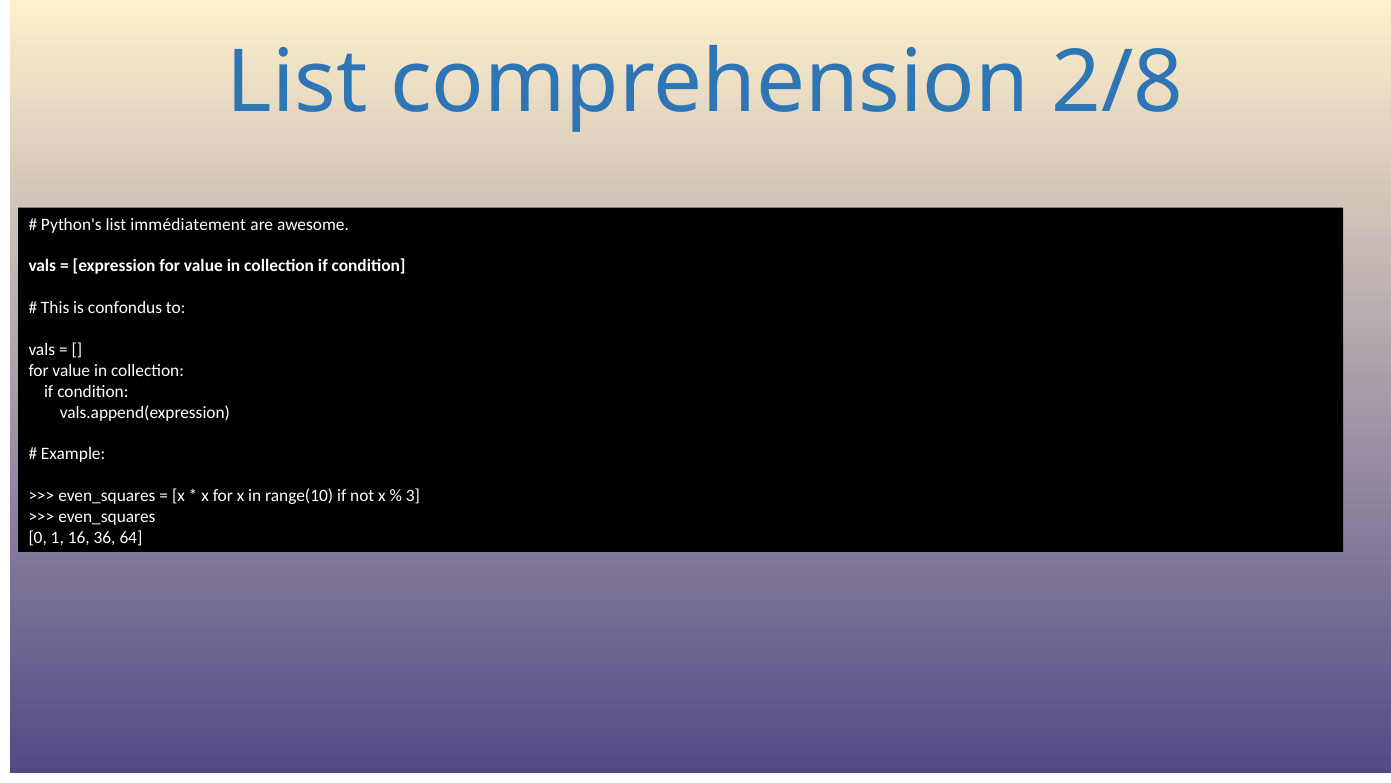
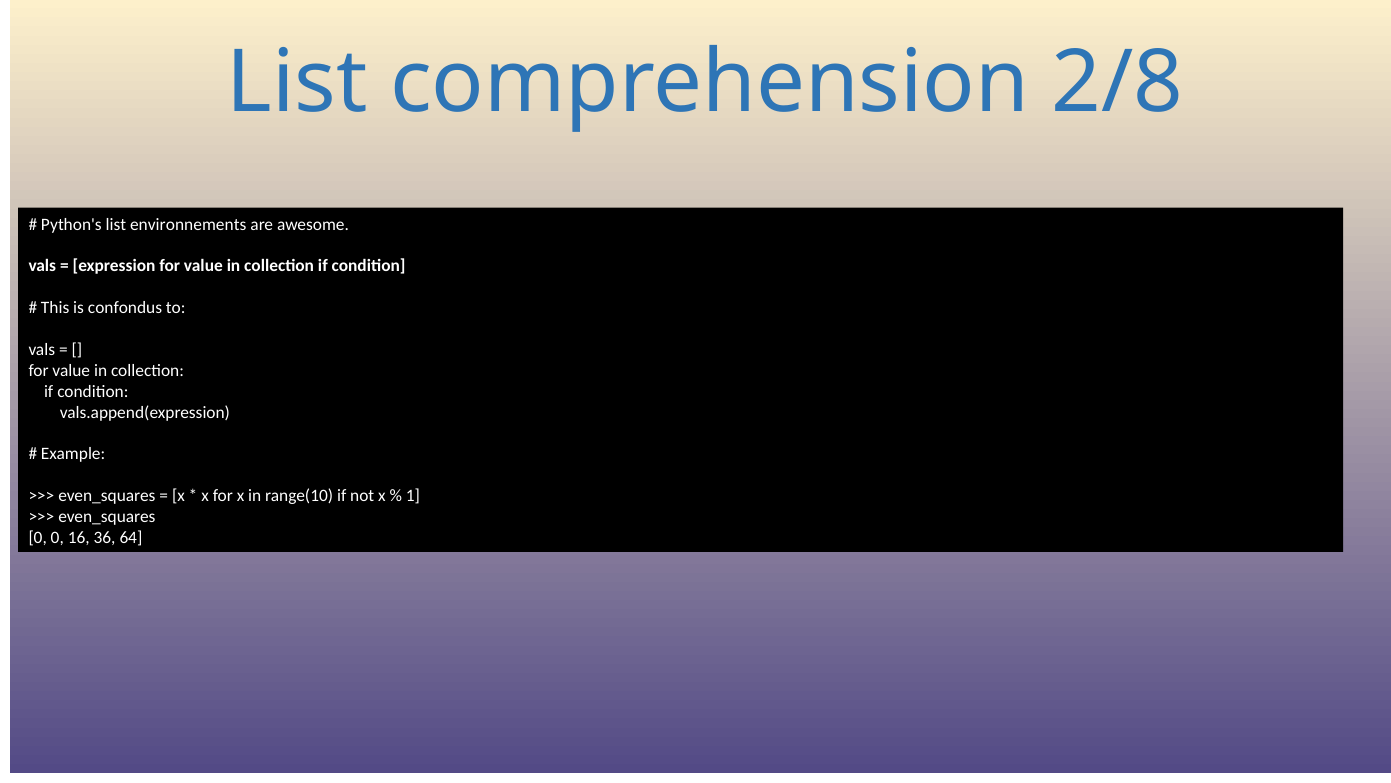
immédiatement: immédiatement -> environnements
3: 3 -> 1
0 1: 1 -> 0
